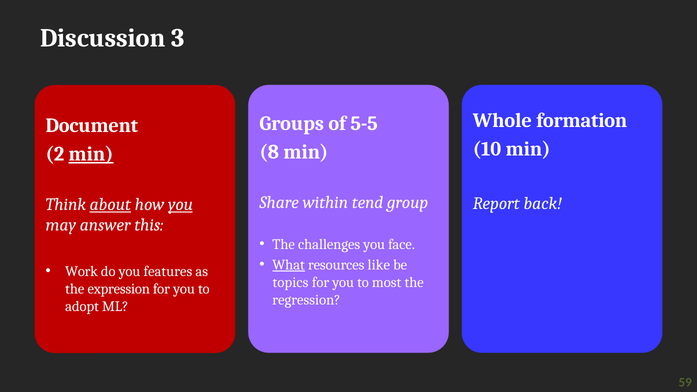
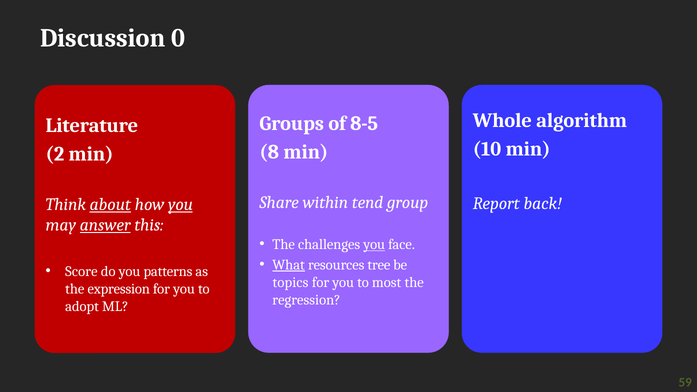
3: 3 -> 0
formation: formation -> algorithm
5-5: 5-5 -> 8-5
Document: Document -> Literature
min at (91, 154) underline: present -> none
answer underline: none -> present
you at (374, 245) underline: none -> present
like: like -> tree
Work: Work -> Score
features: features -> patterns
